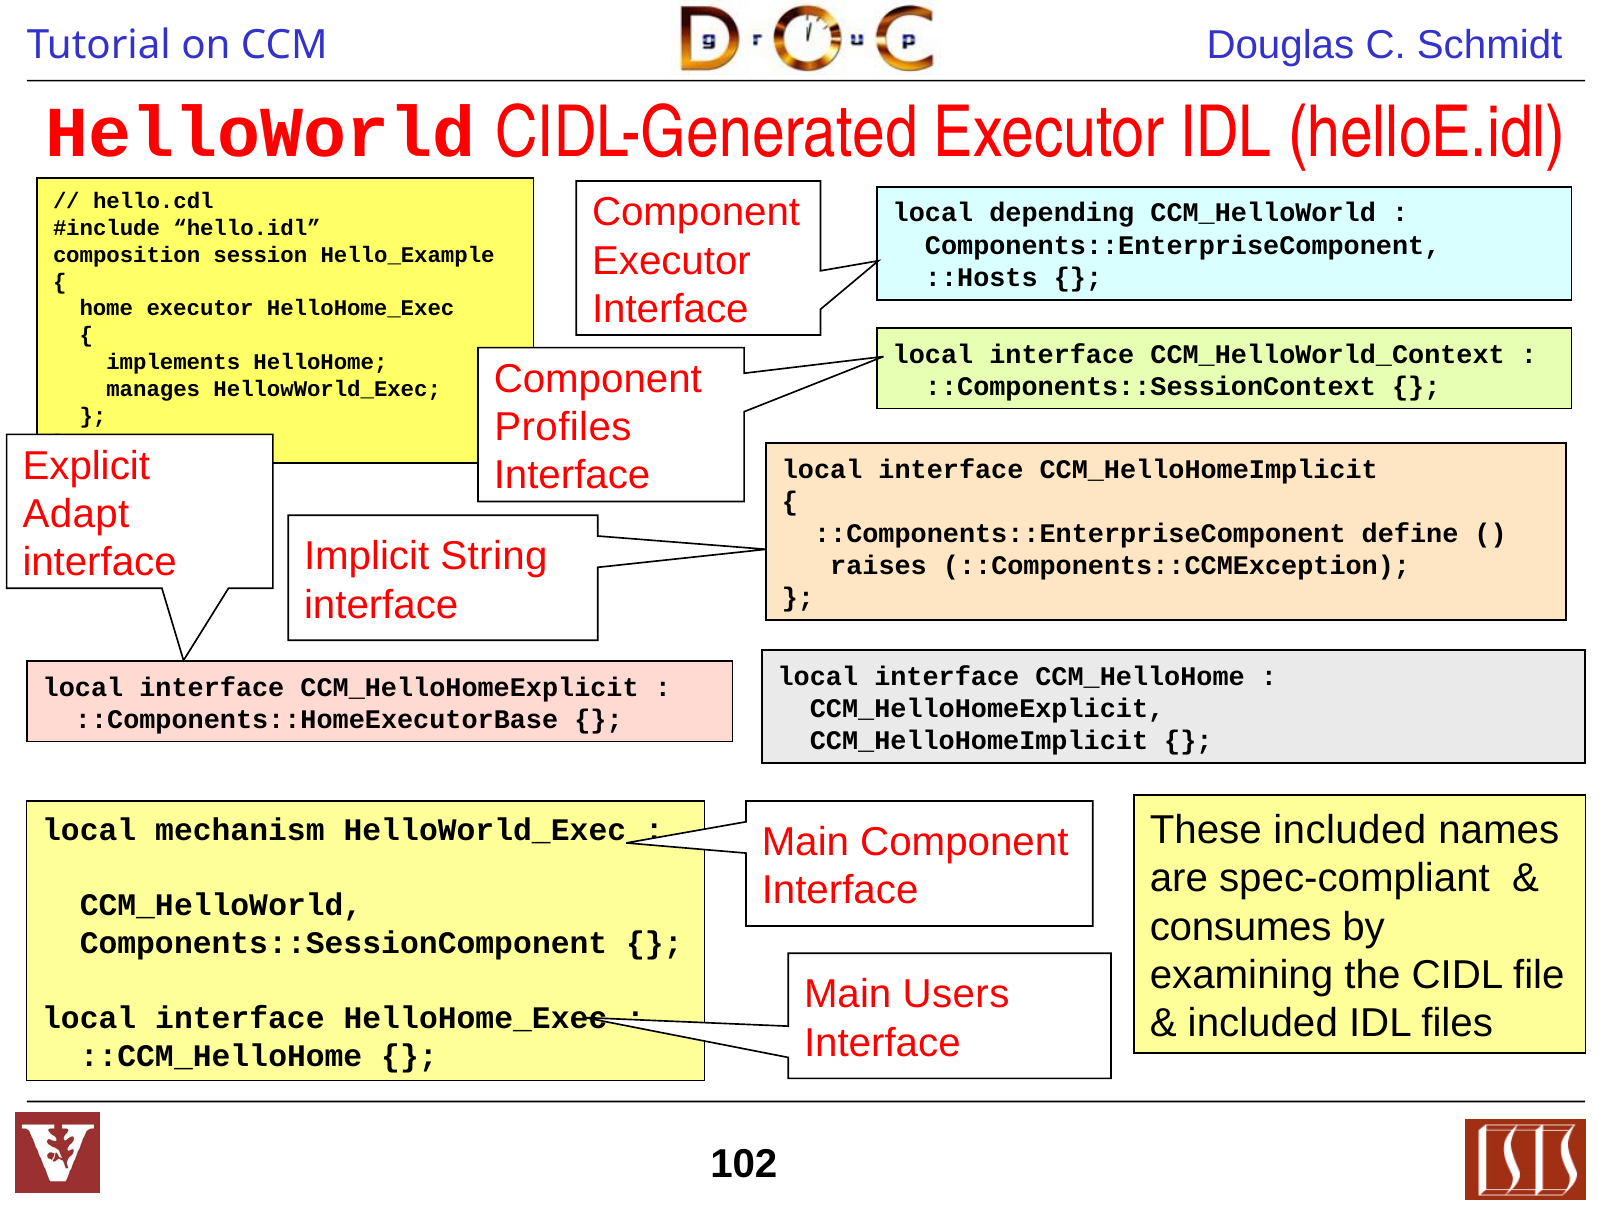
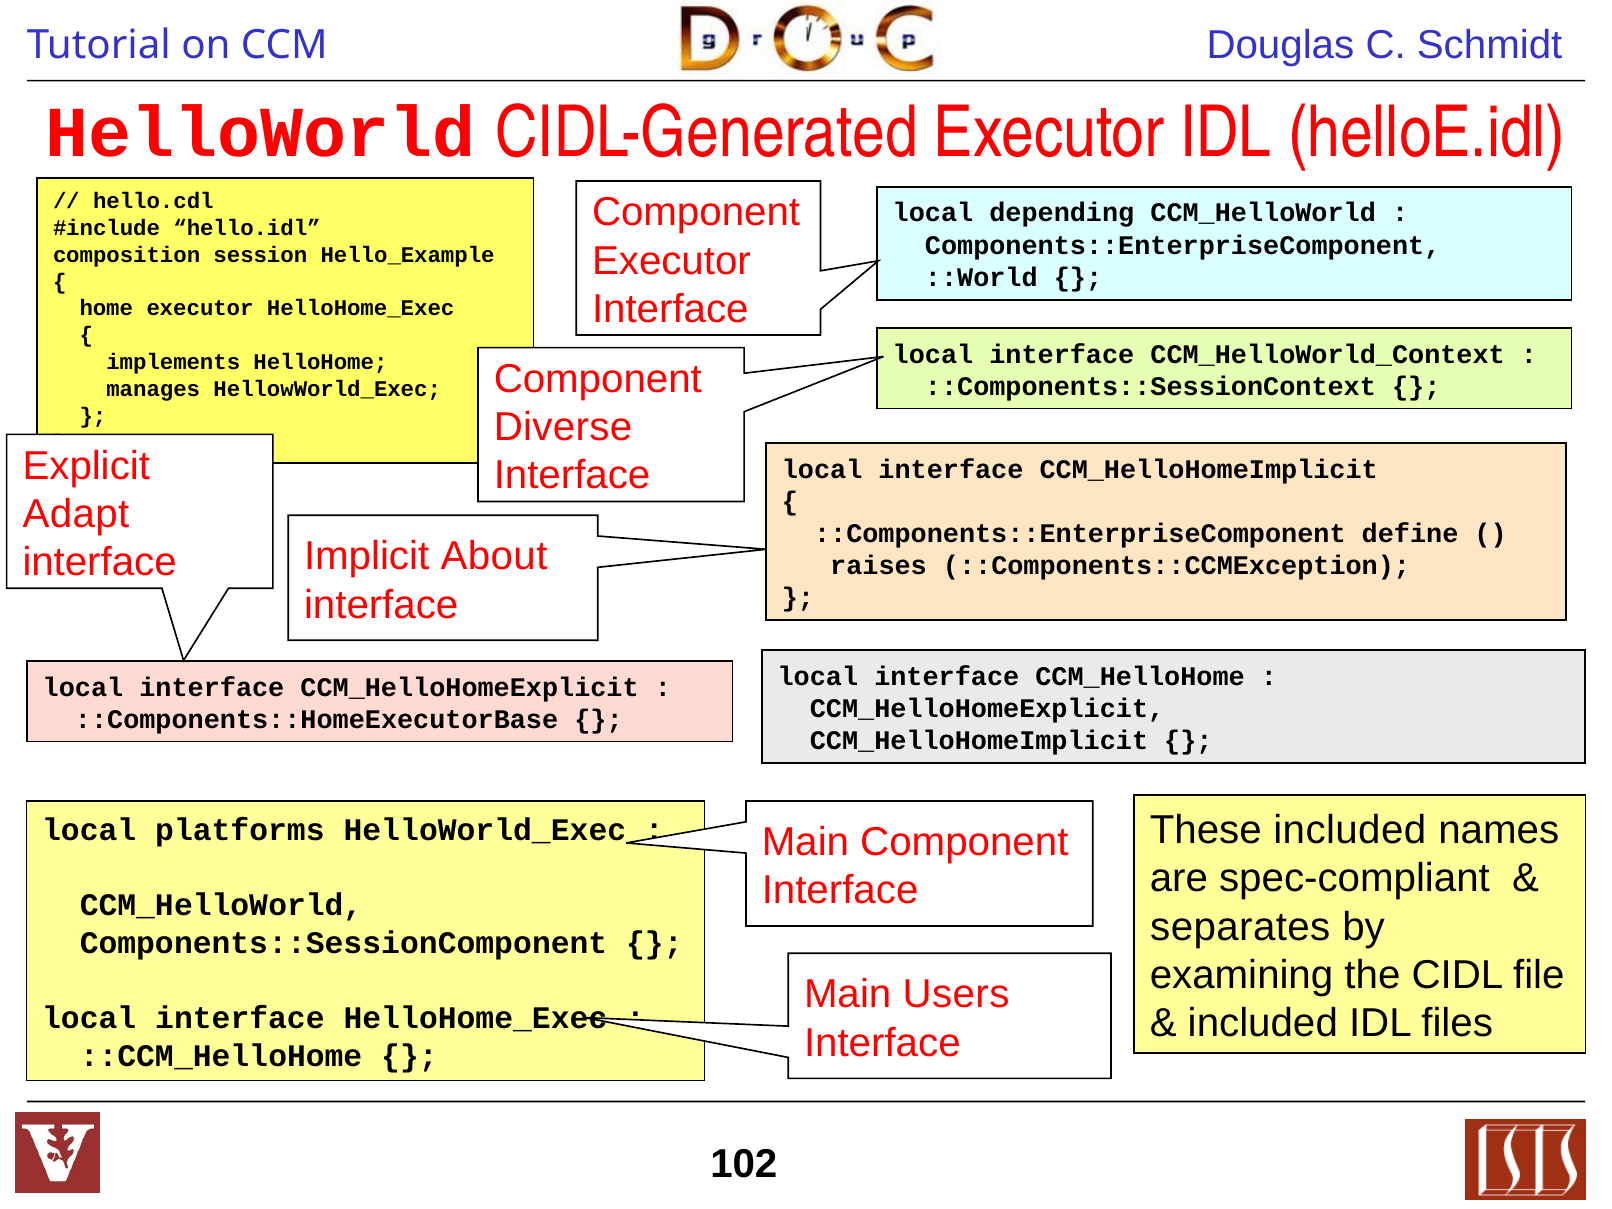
::Hosts: ::Hosts -> ::World
Profiles: Profiles -> Diverse
String: String -> About
mechanism: mechanism -> platforms
consumes: consumes -> separates
